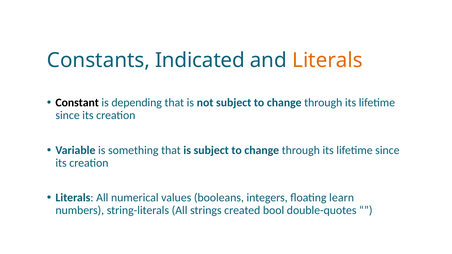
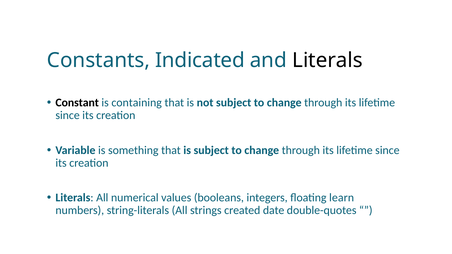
Literals at (327, 60) colour: orange -> black
depending: depending -> containing
bool: bool -> date
